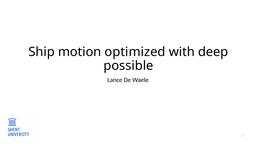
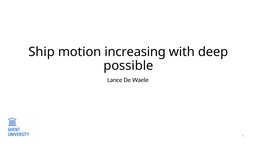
optimized: optimized -> increasing
